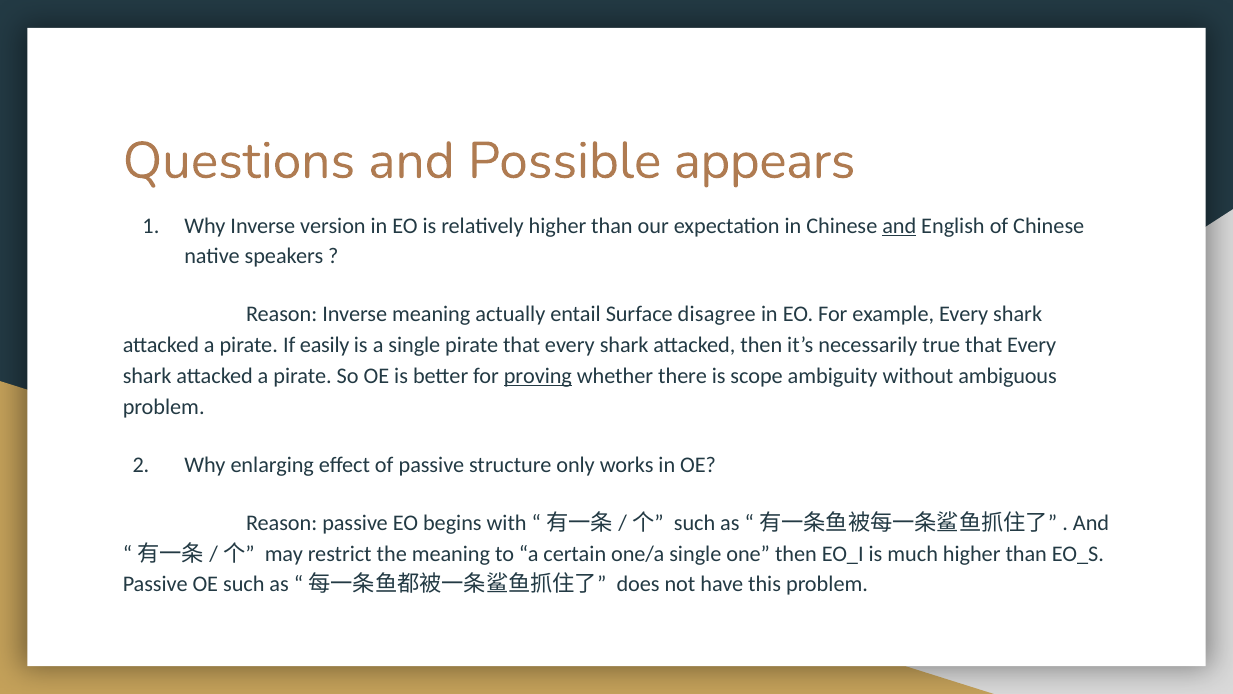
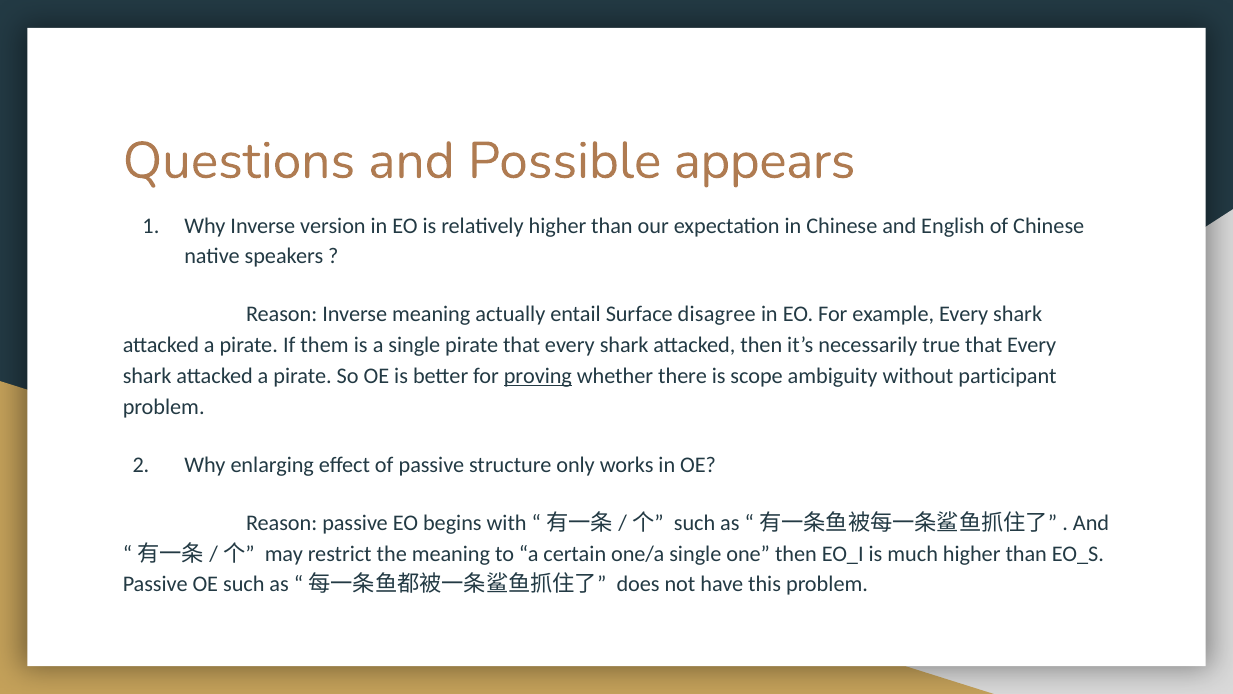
and at (899, 226) underline: present -> none
easily: easily -> them
ambiguous: ambiguous -> participant
